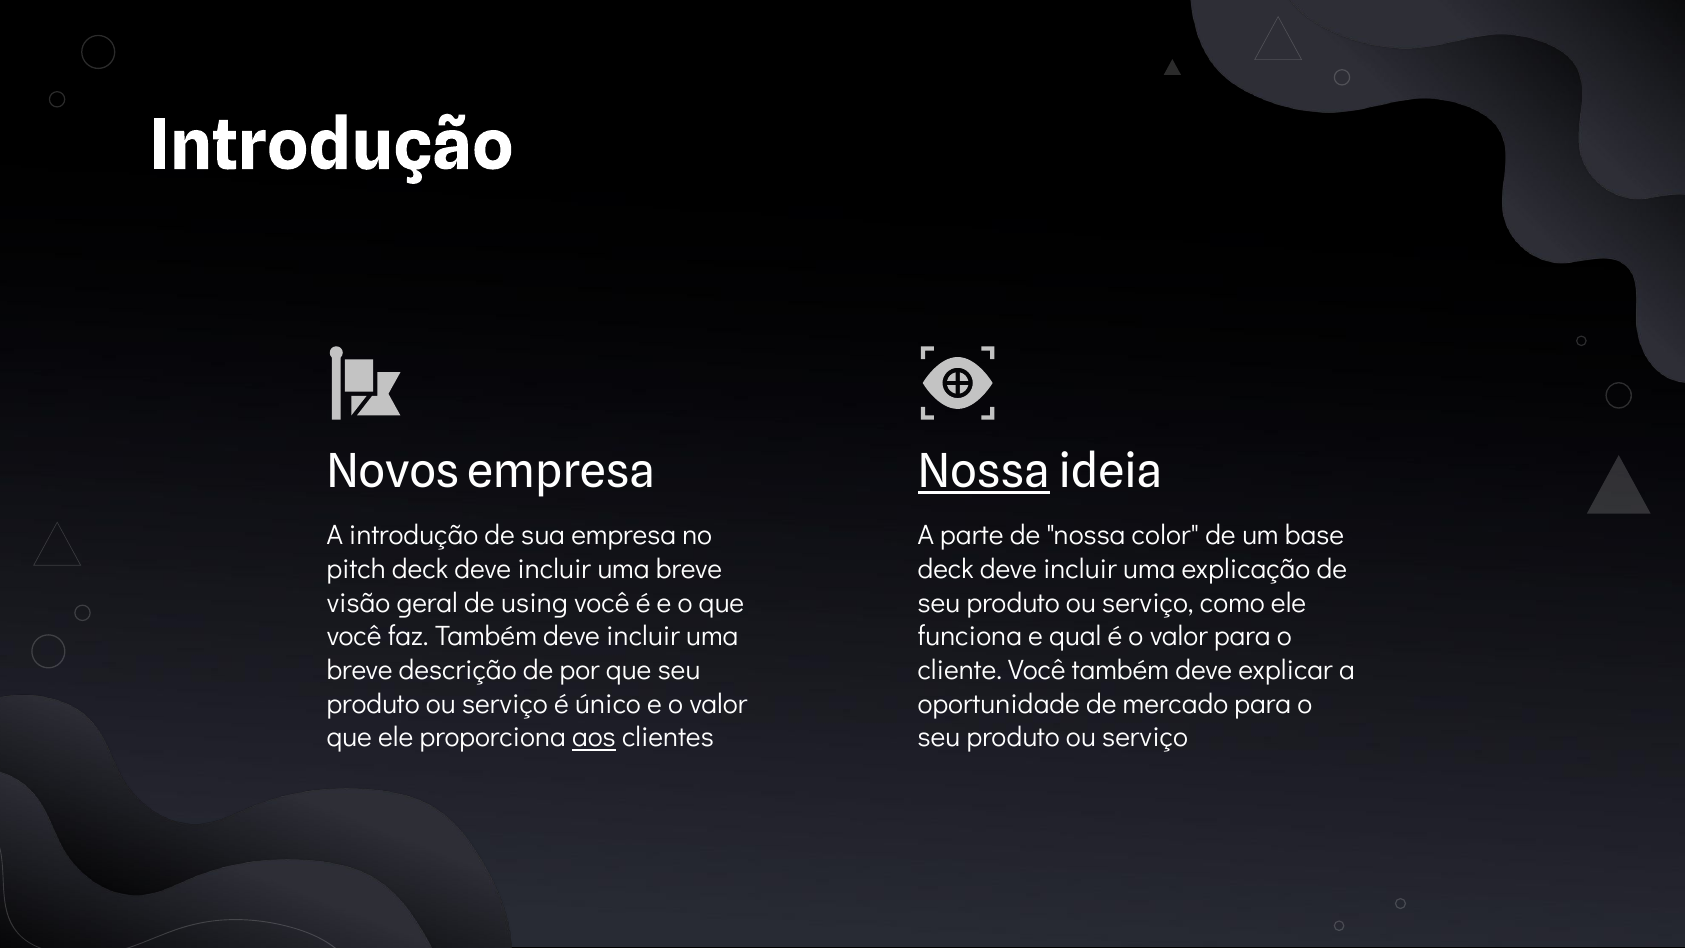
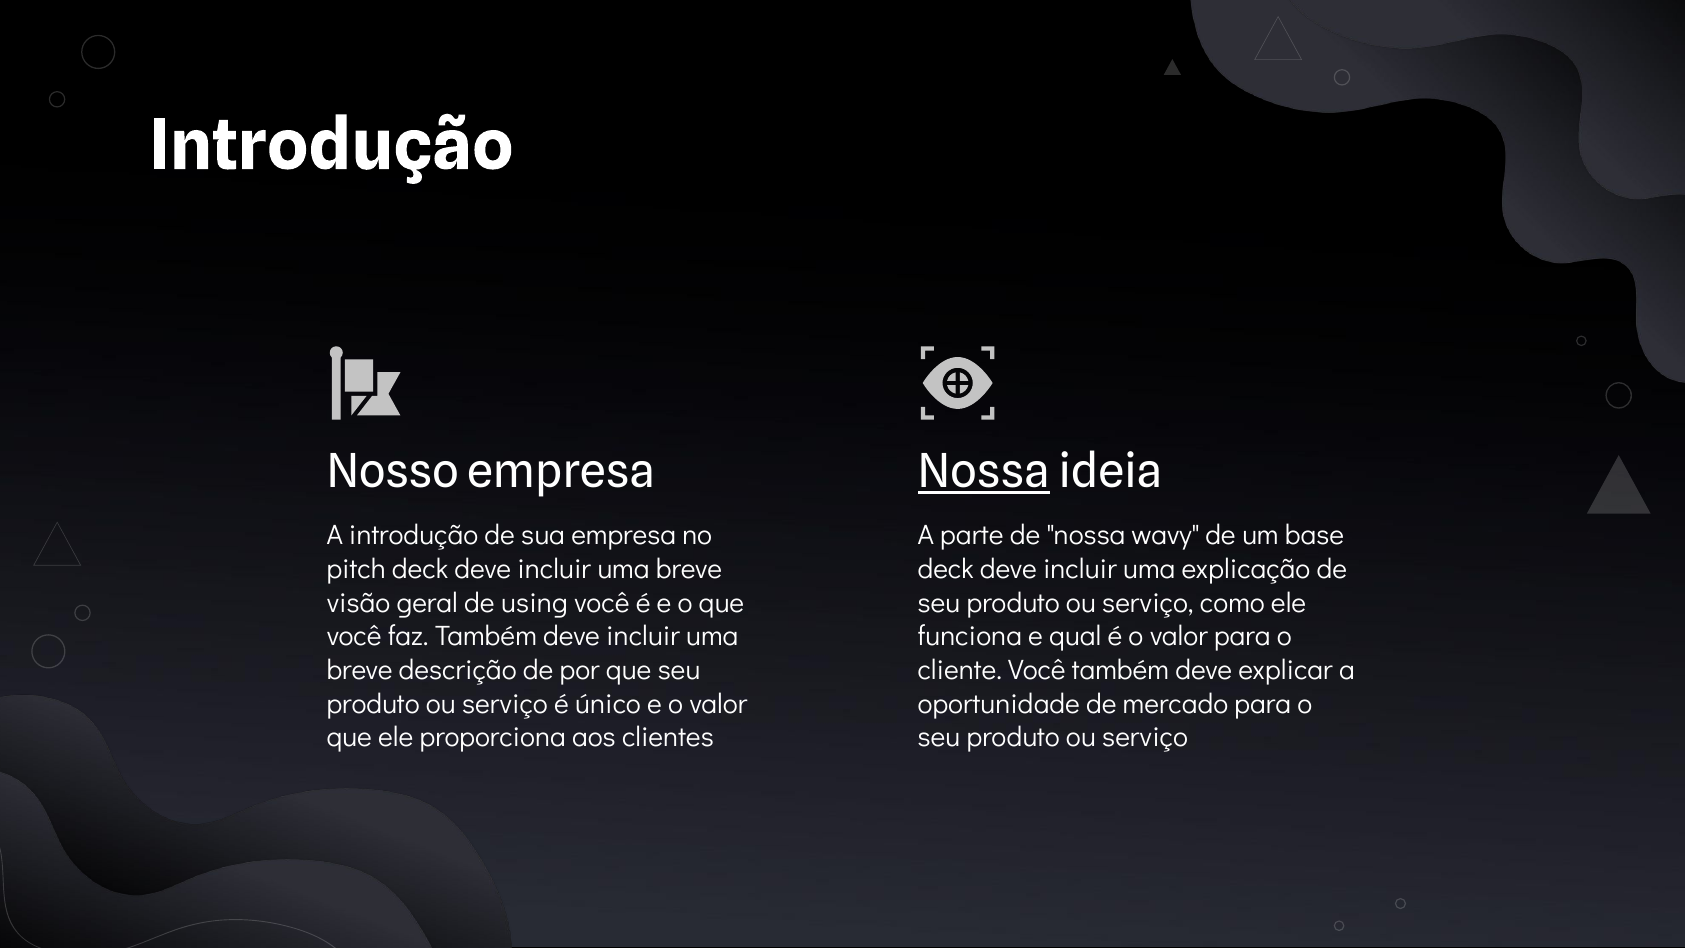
Novos: Novos -> Nosso
color: color -> wavy
aos underline: present -> none
